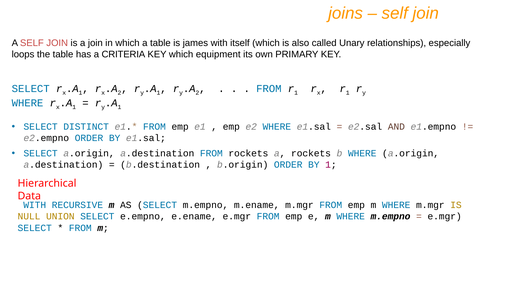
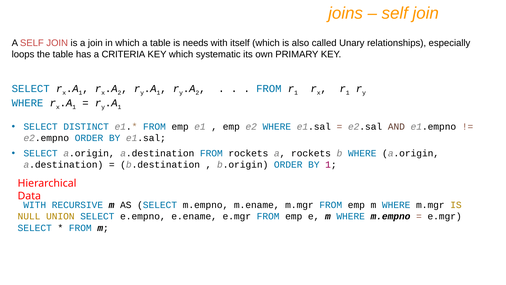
james: james -> needs
equipment: equipment -> systematic
